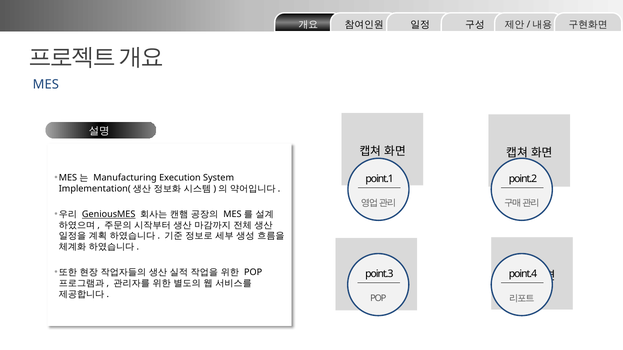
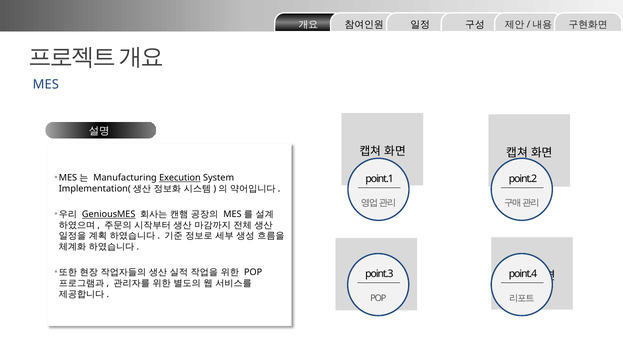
Execution underline: none -> present
